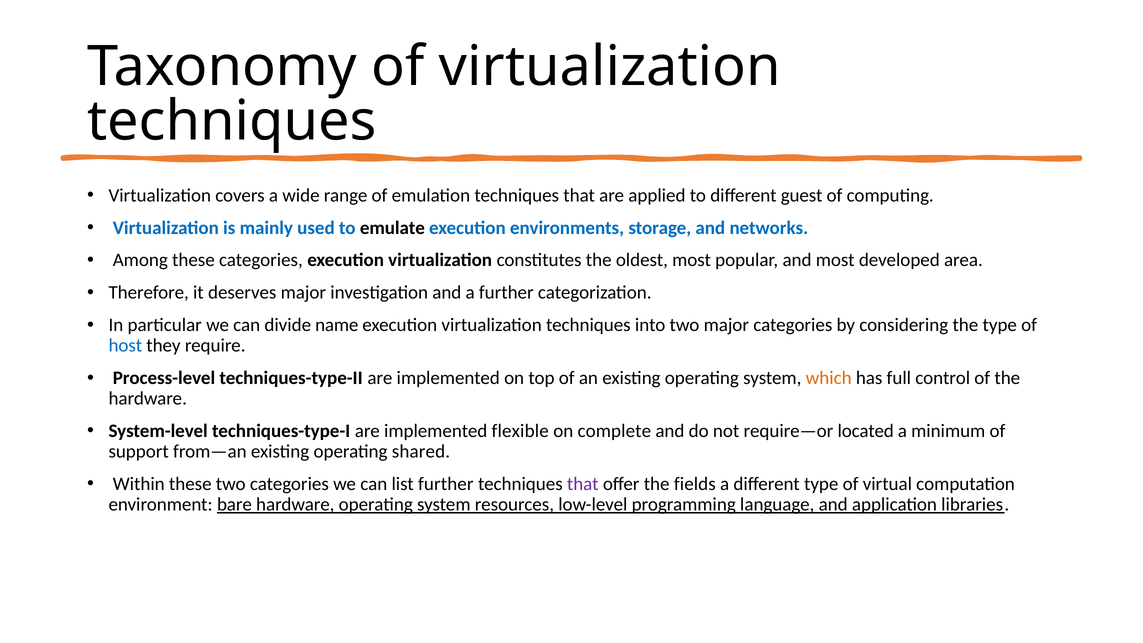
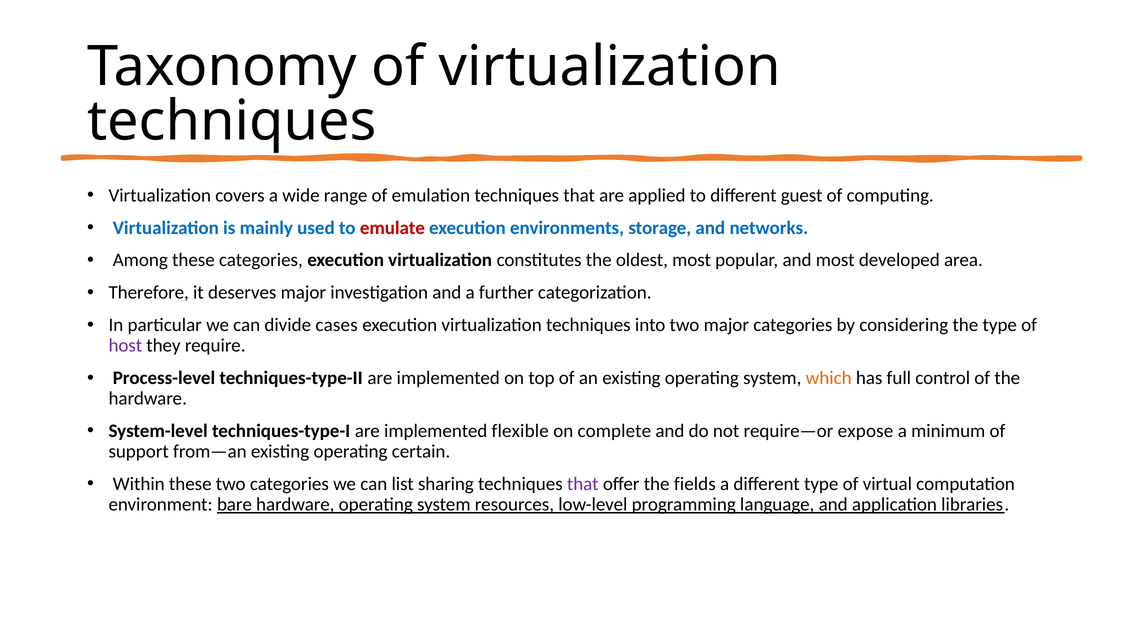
emulate colour: black -> red
name: name -> cases
host colour: blue -> purple
located: located -> expose
shared: shared -> certain
list further: further -> sharing
